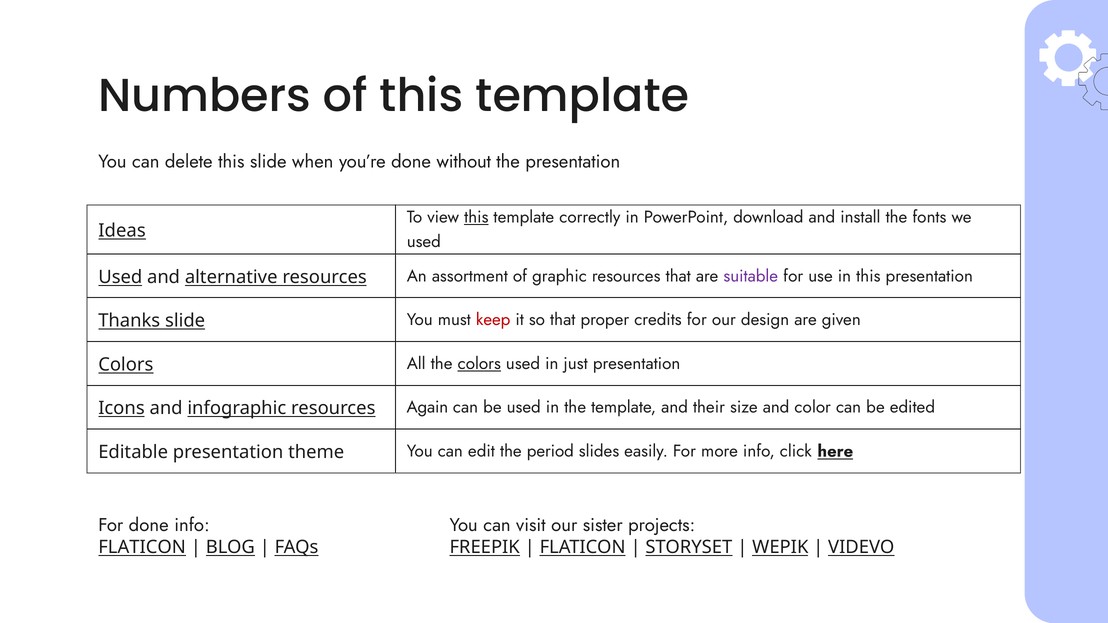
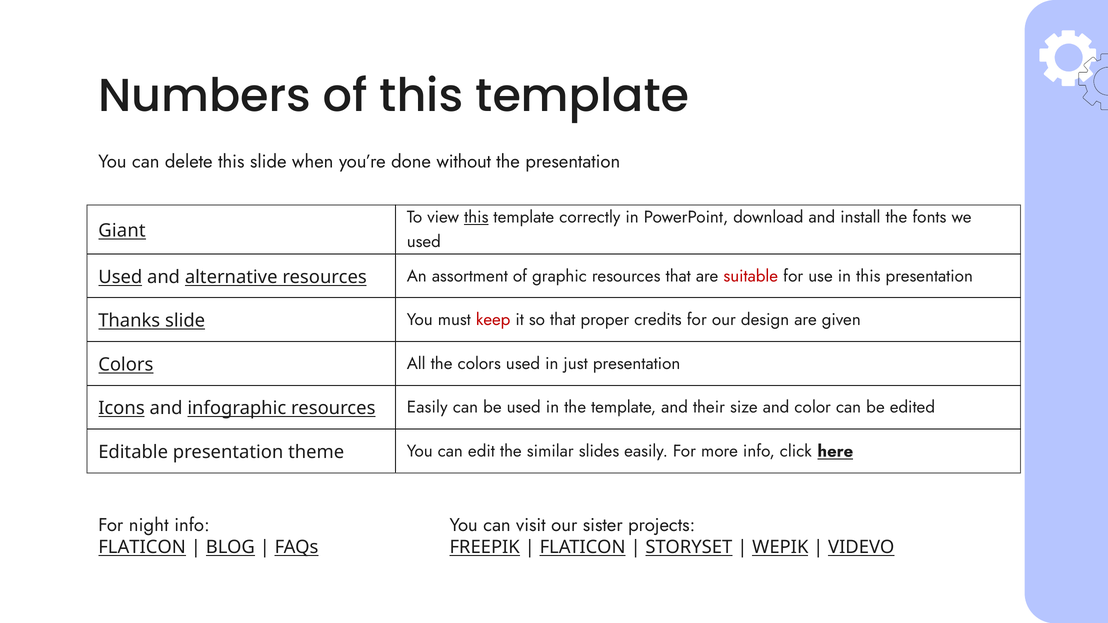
Ideas: Ideas -> Giant
suitable colour: purple -> red
colors at (479, 364) underline: present -> none
resources Again: Again -> Easily
period: period -> similar
For done: done -> night
